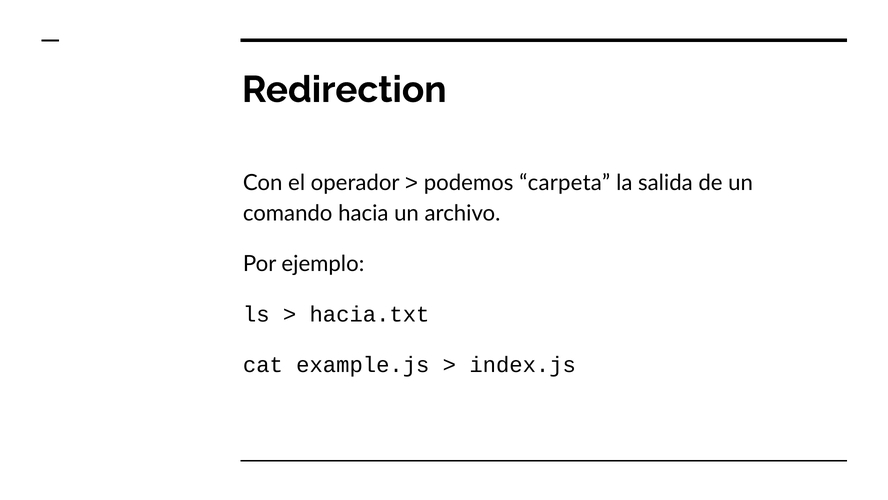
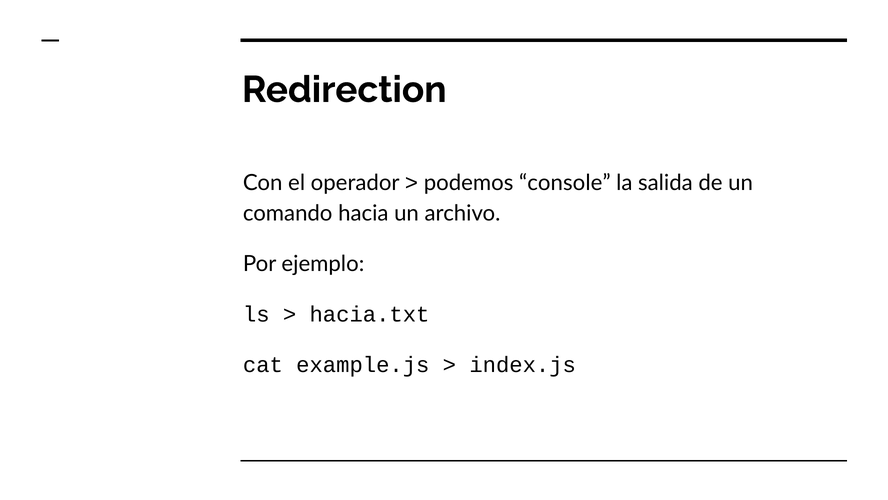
carpeta: carpeta -> console
